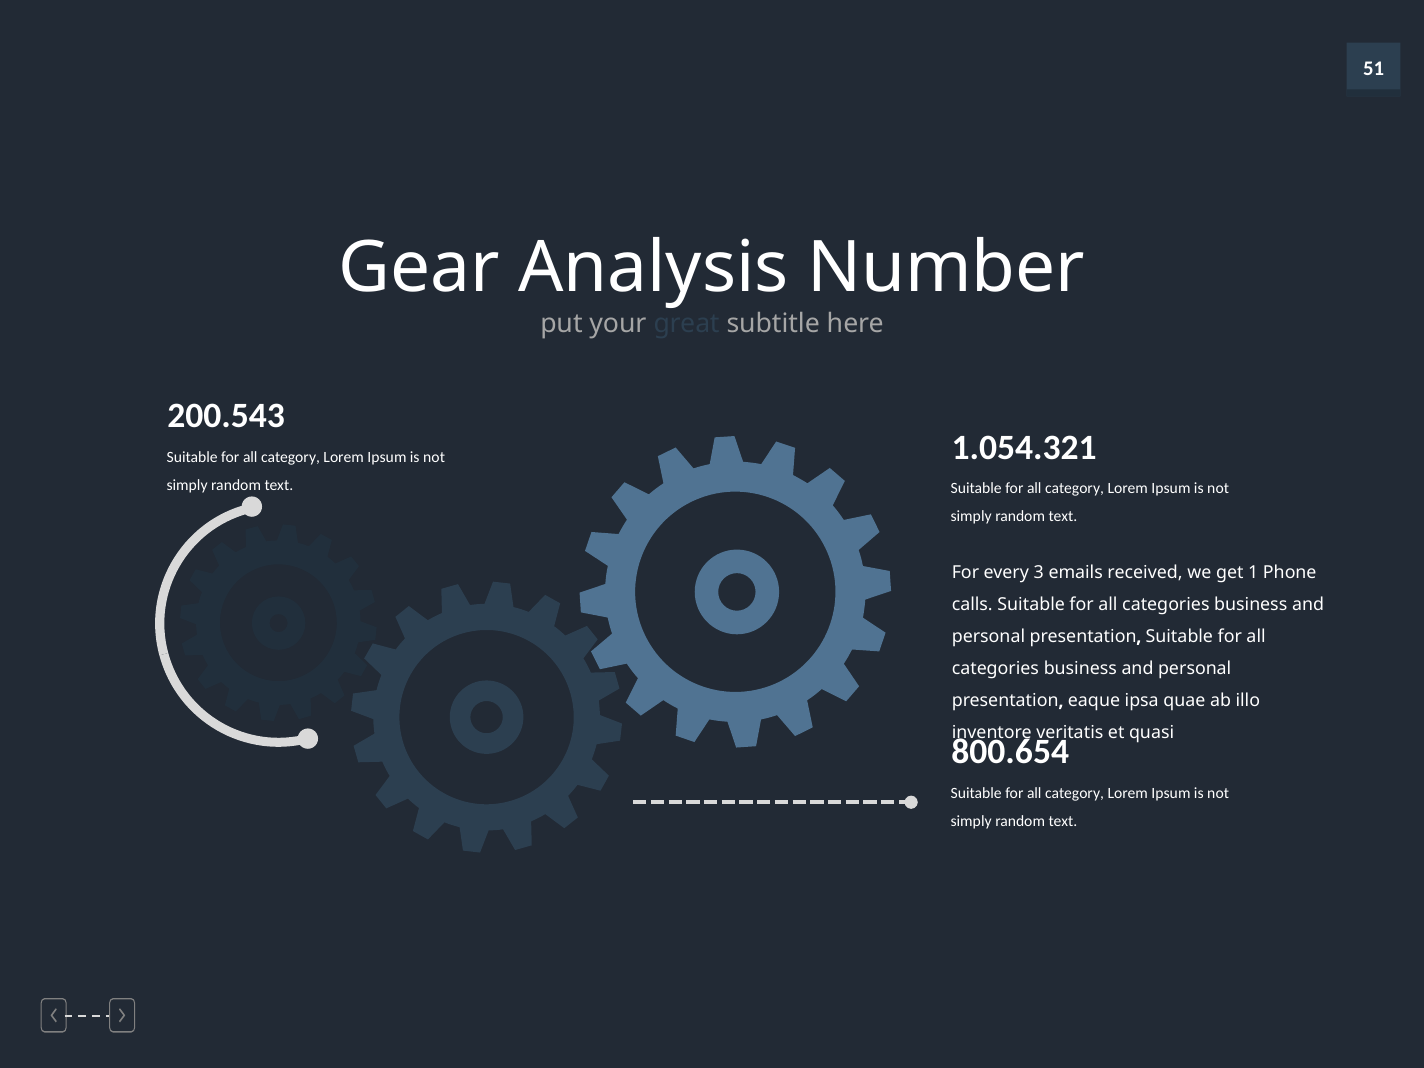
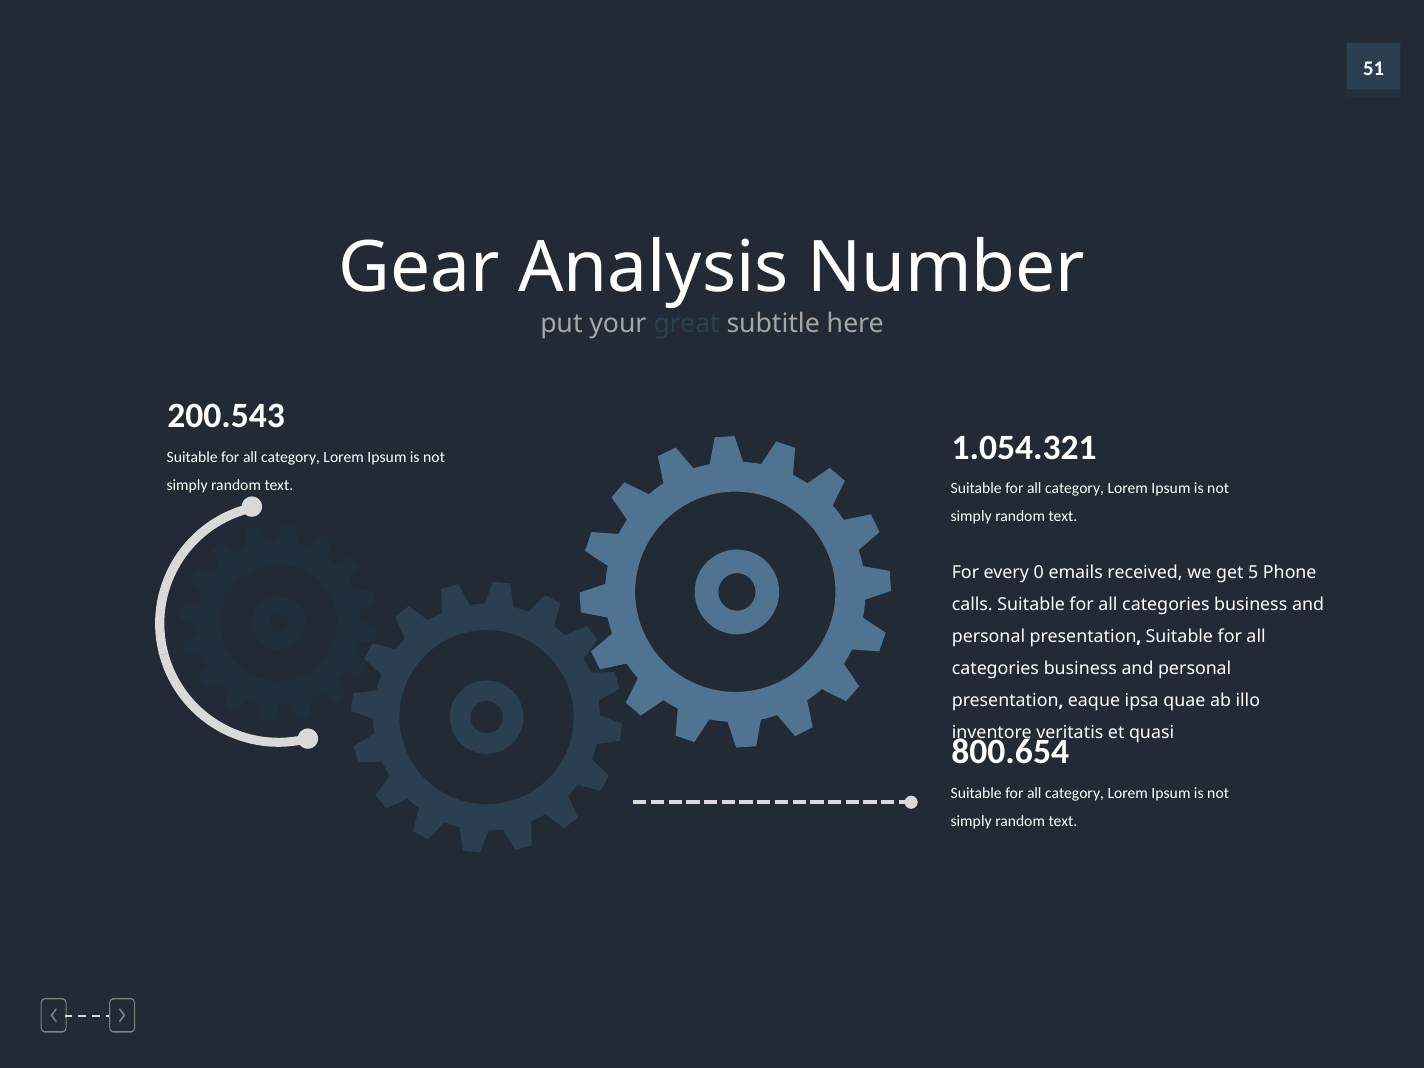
3: 3 -> 0
1: 1 -> 5
